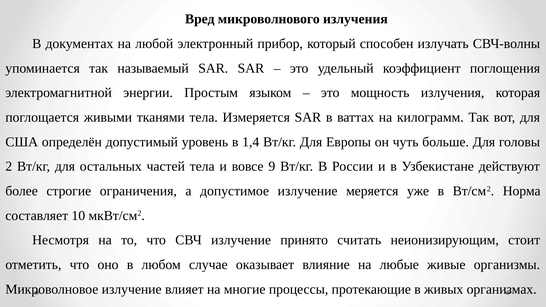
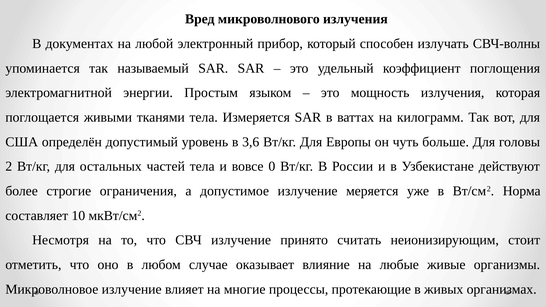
1,4: 1,4 -> 3,6
9: 9 -> 0
